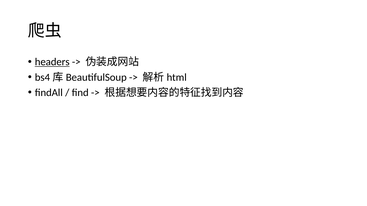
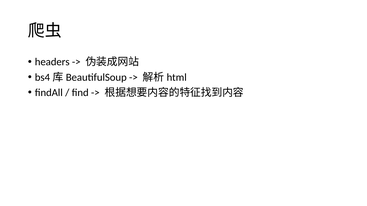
headers underline: present -> none
